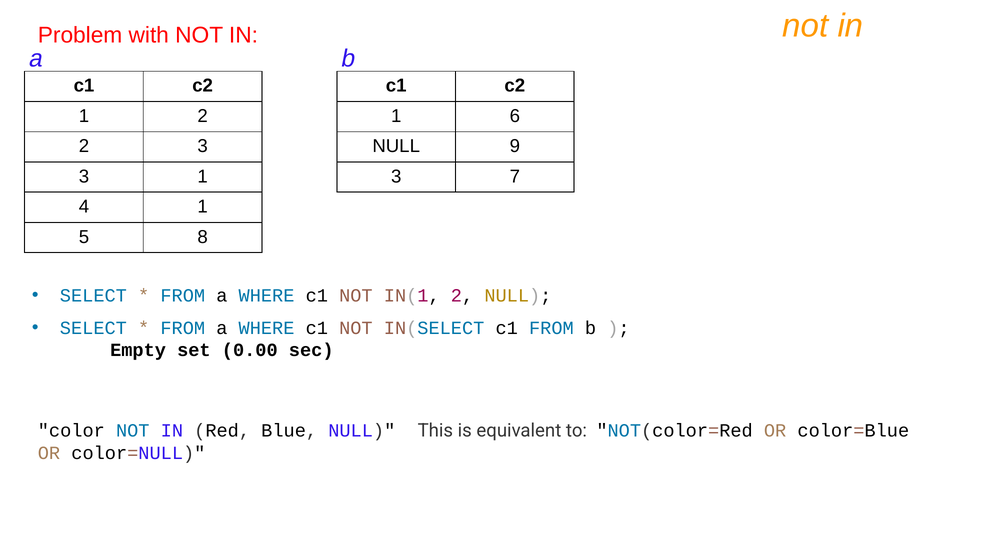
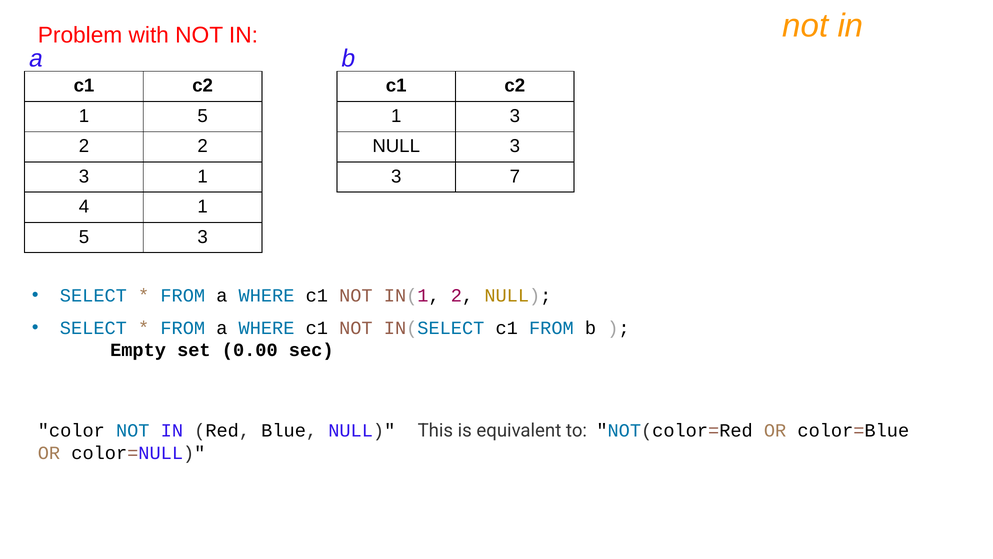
2 at (203, 116): 2 -> 5
1 6: 6 -> 3
2 3: 3 -> 2
NULL 9: 9 -> 3
5 8: 8 -> 3
